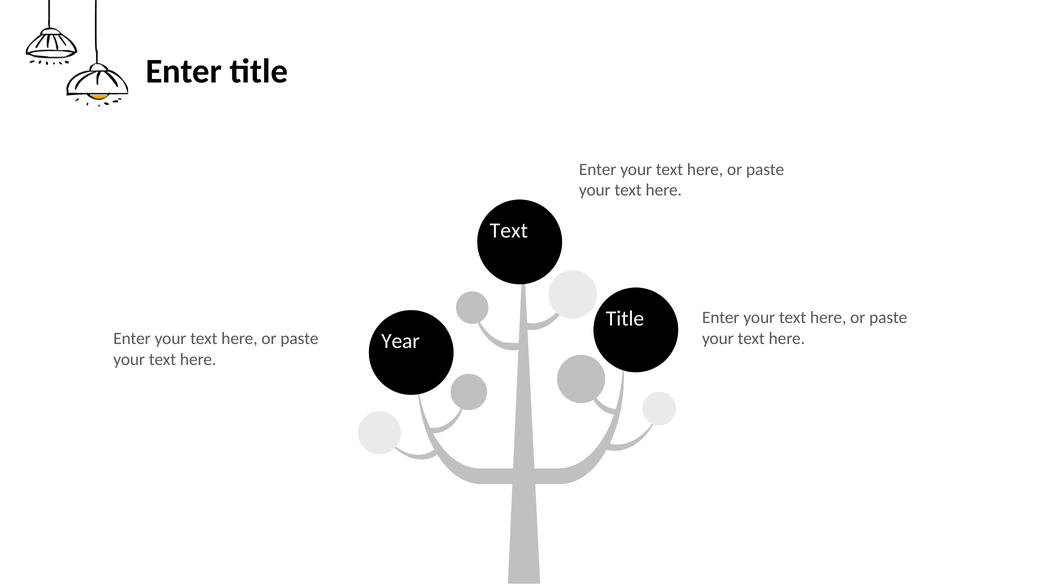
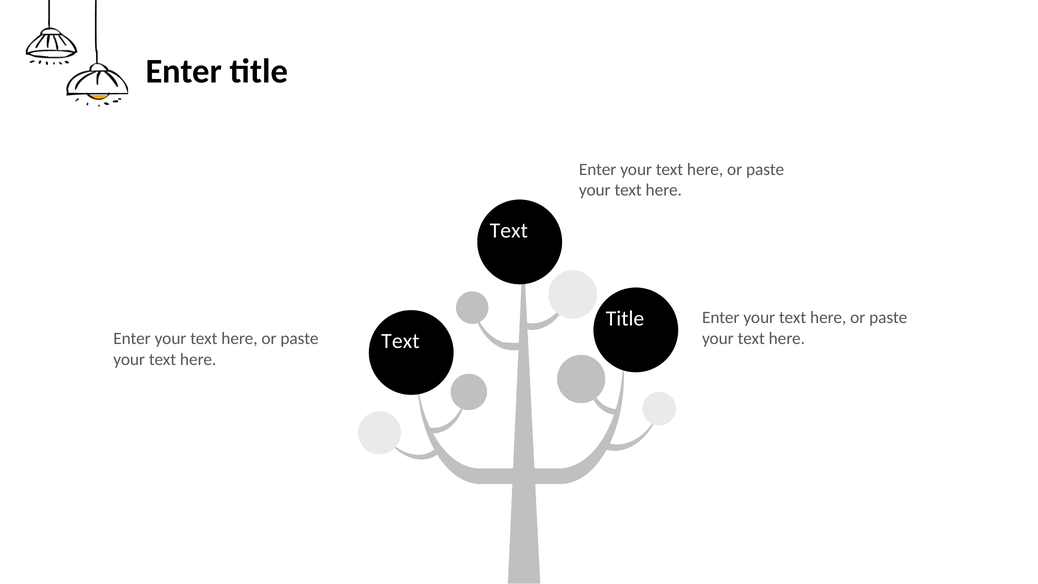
Year at (401, 341): Year -> Text
